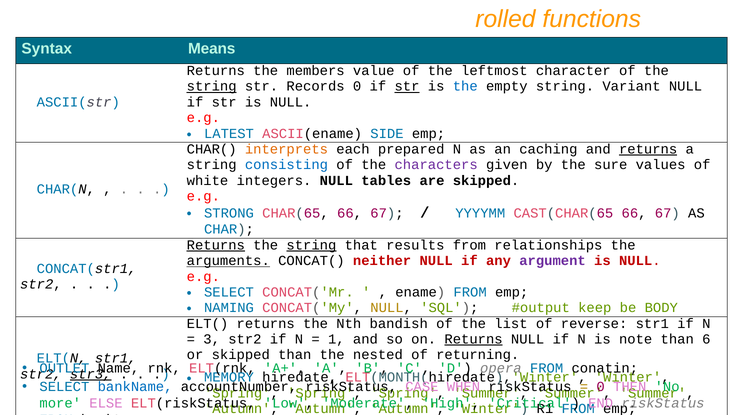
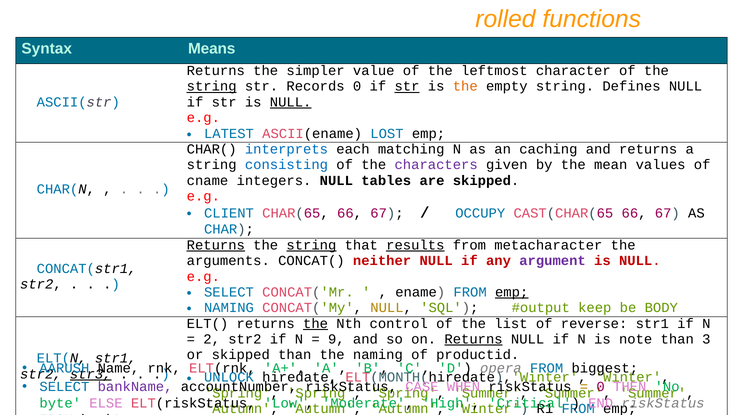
members: members -> simpler
the at (465, 87) colour: blue -> orange
Variant: Variant -> Defines
NULL at (291, 102) underline: none -> present
SIDE: SIDE -> LOST
interprets colour: orange -> blue
prepared: prepared -> matching
returns at (648, 149) underline: present -> none
sure: sure -> mean
white: white -> cname
STRONG: STRONG -> CLIENT
YYYYMM: YYYYMM -> OCCUPY
results underline: none -> present
relationships: relationships -> metacharacter
arguments underline: present -> none
emp at (512, 293) underline: none -> present
the at (316, 324) underline: none -> present
bandish: bandish -> control
3: 3 -> 2
1: 1 -> 9
6: 6 -> 3
the nested: nested -> naming
returning: returning -> productid
OUTLET: OUTLET -> AARUSH
conatin: conatin -> biggest
MEMORY: MEMORY -> UNLOCK
bankName colour: blue -> purple
more: more -> byte
